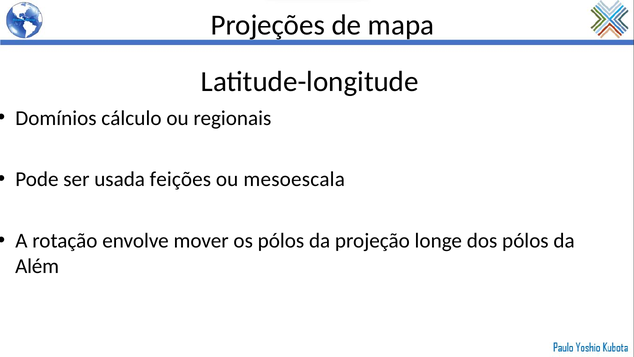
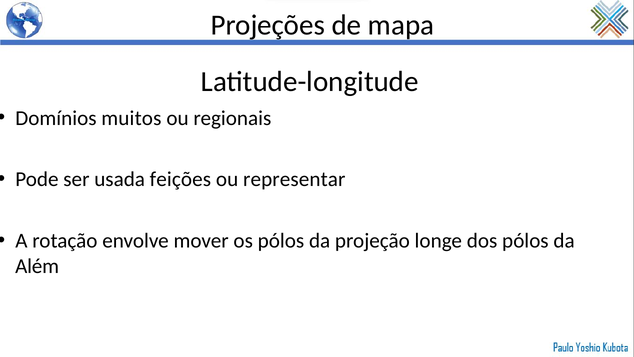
cálculo: cálculo -> muitos
mesoescala: mesoescala -> representar
